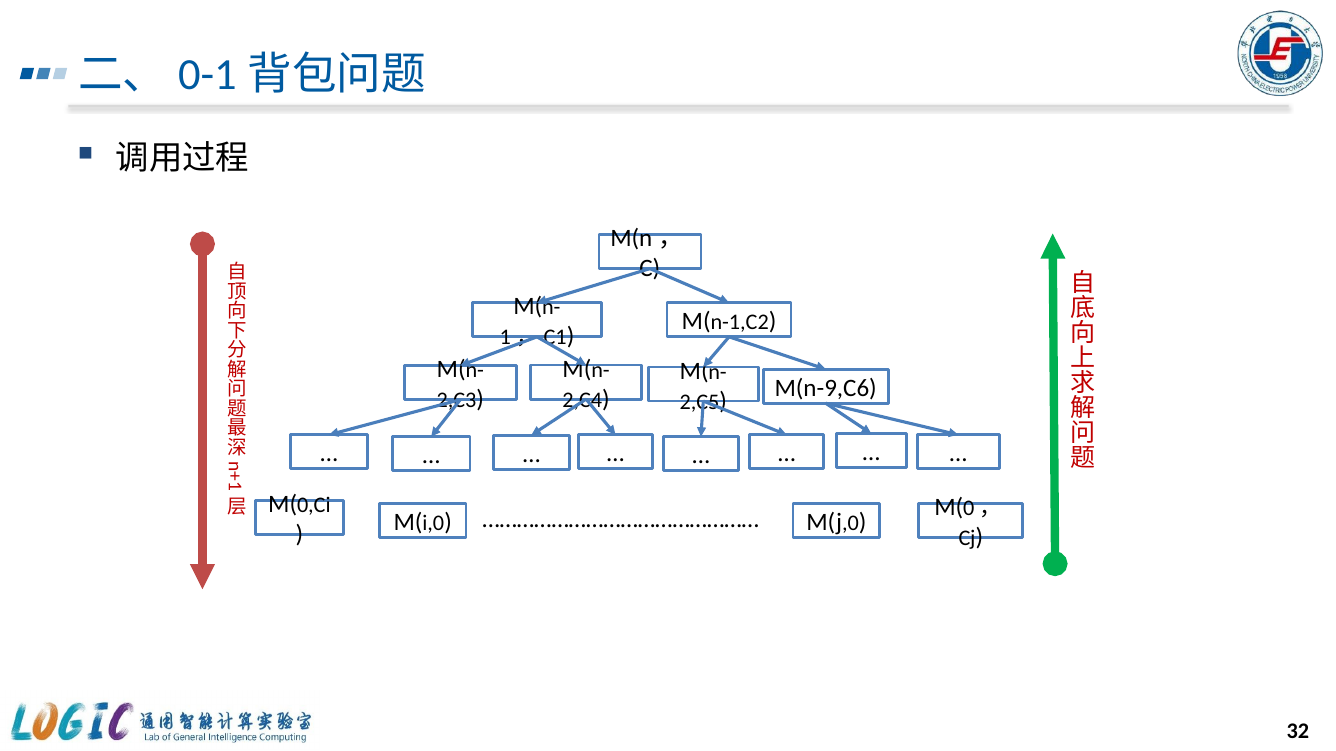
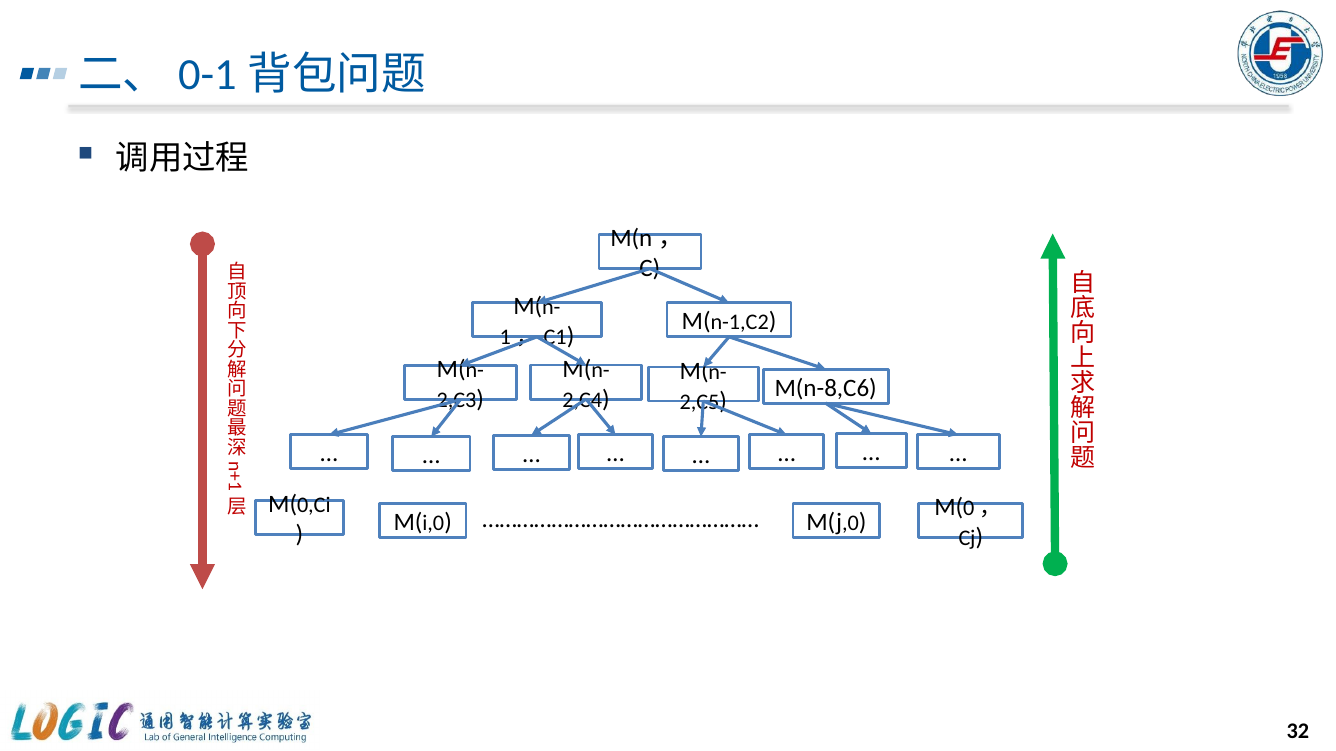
M(n-9,C6: M(n-9,C6 -> M(n-8,C6
